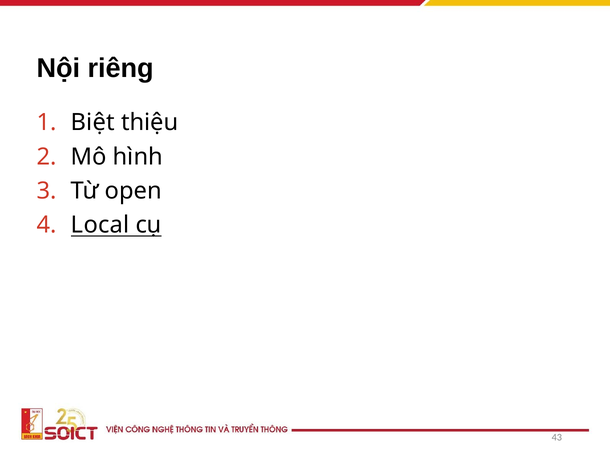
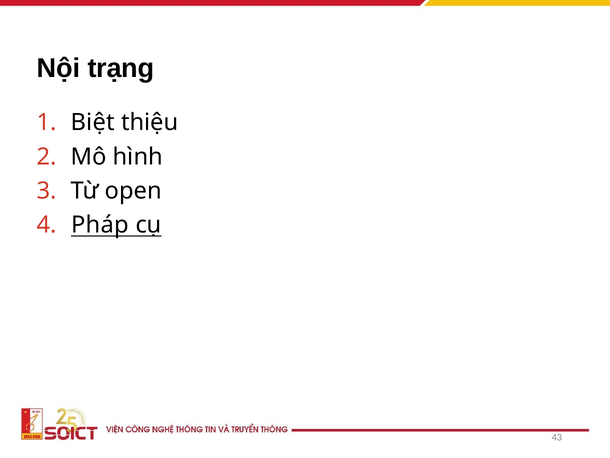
riêng: riêng -> trạng
Local: Local -> Pháp
